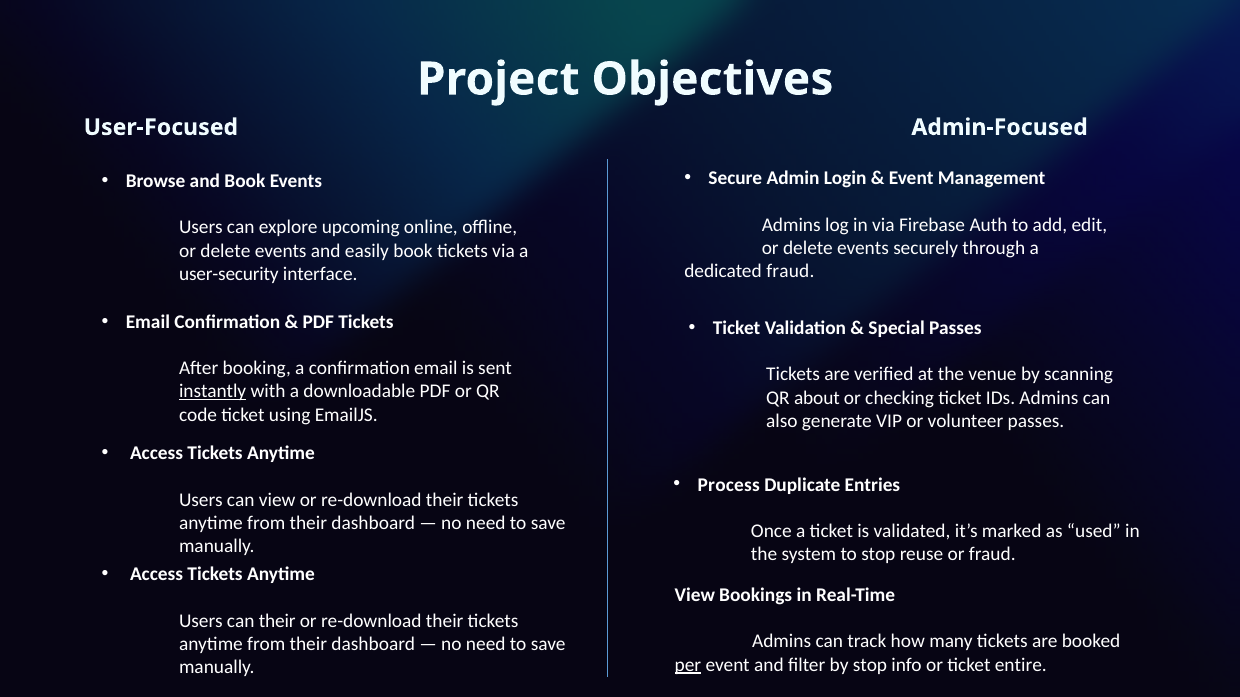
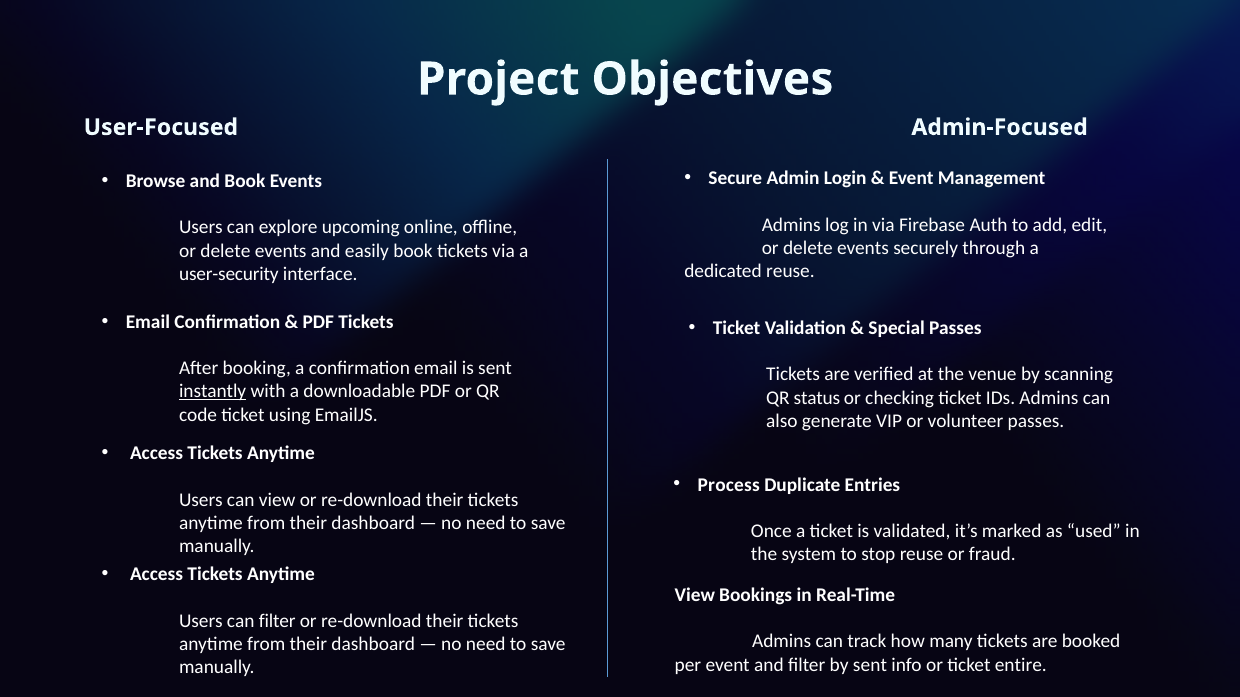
dedicated fraud: fraud -> reuse
about: about -> status
can their: their -> filter
per underline: present -> none
by stop: stop -> sent
